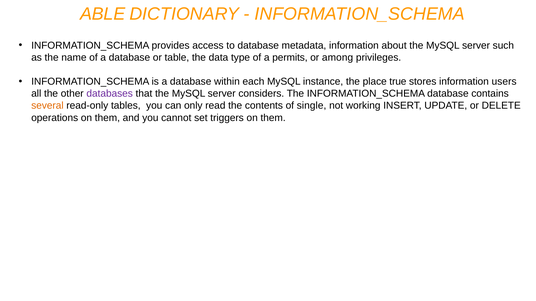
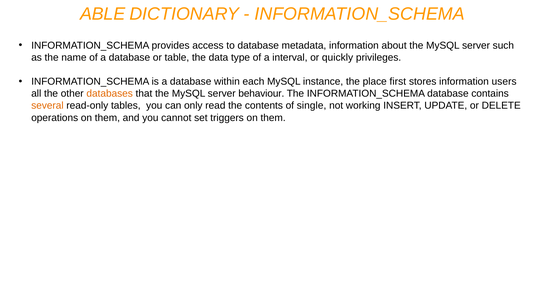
permits: permits -> interval
among: among -> quickly
true: true -> first
databases colour: purple -> orange
considers: considers -> behaviour
